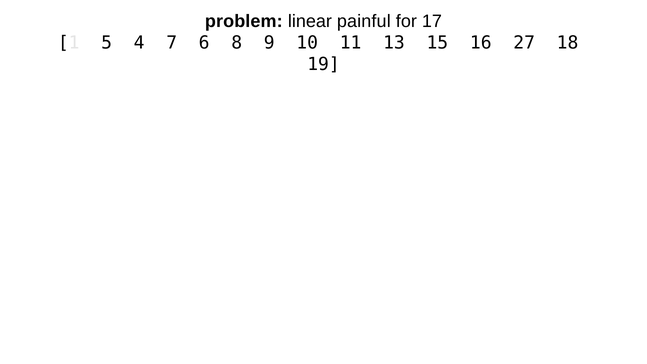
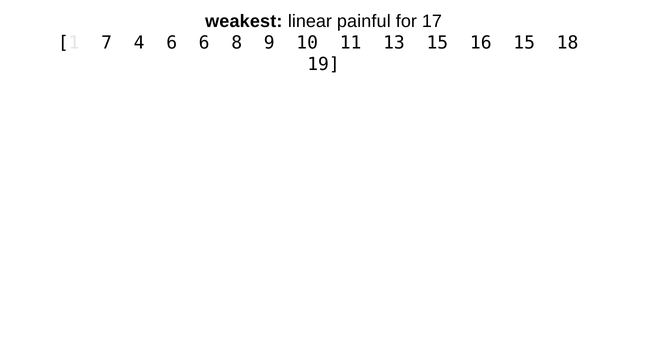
problem: problem -> weakest
5: 5 -> 7
4 7: 7 -> 6
16 27: 27 -> 15
